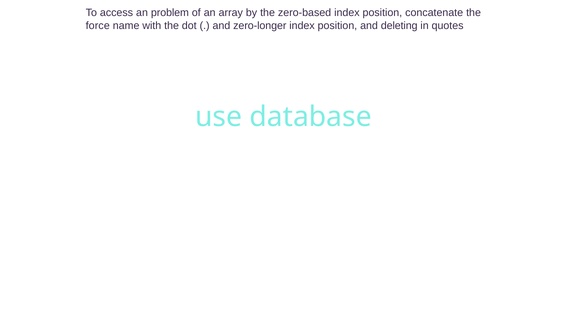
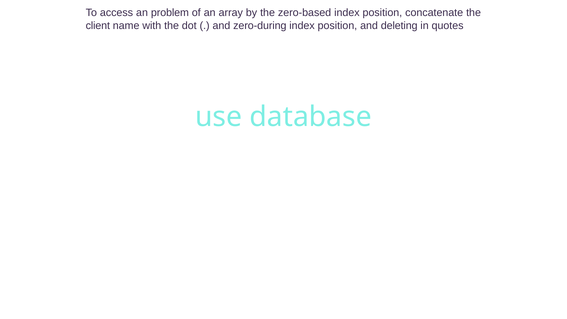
force: force -> client
zero-longer: zero-longer -> zero-during
